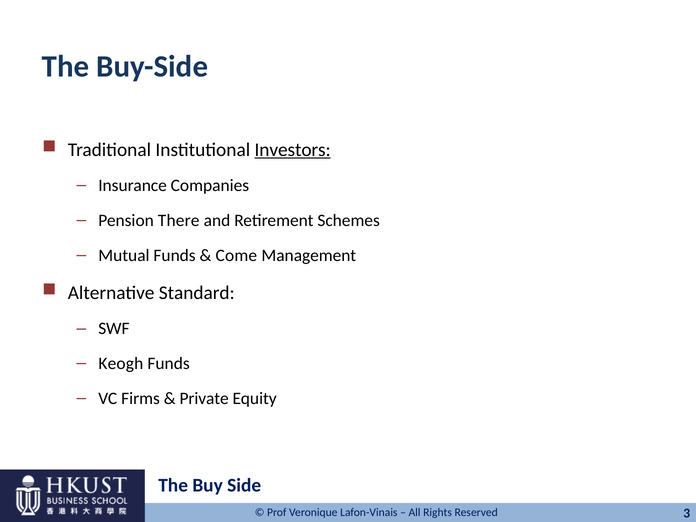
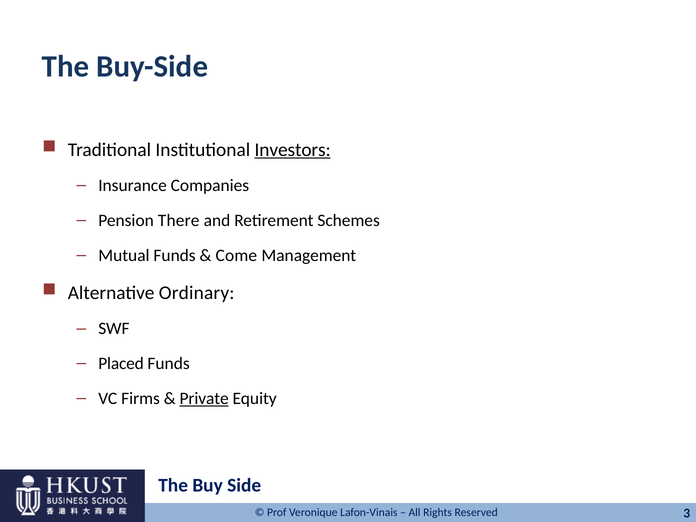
Standard: Standard -> Ordinary
Keogh: Keogh -> Placed
Private underline: none -> present
